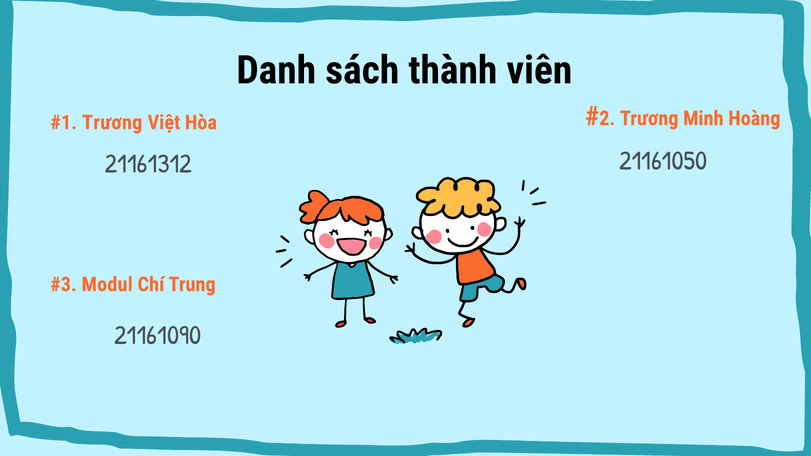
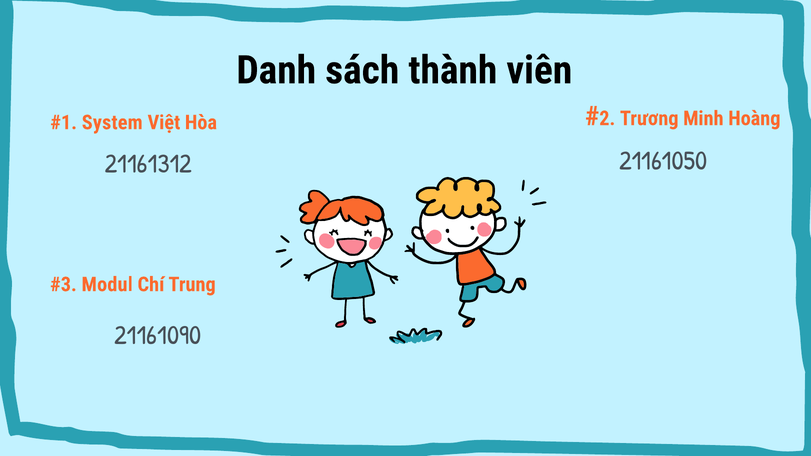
Trương at (112, 123): Trương -> System
